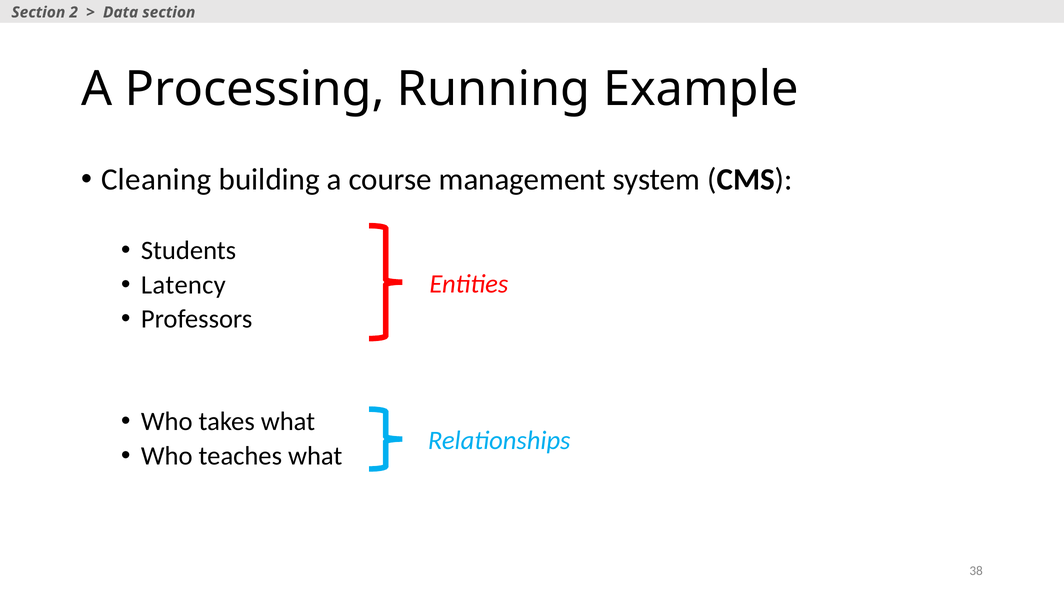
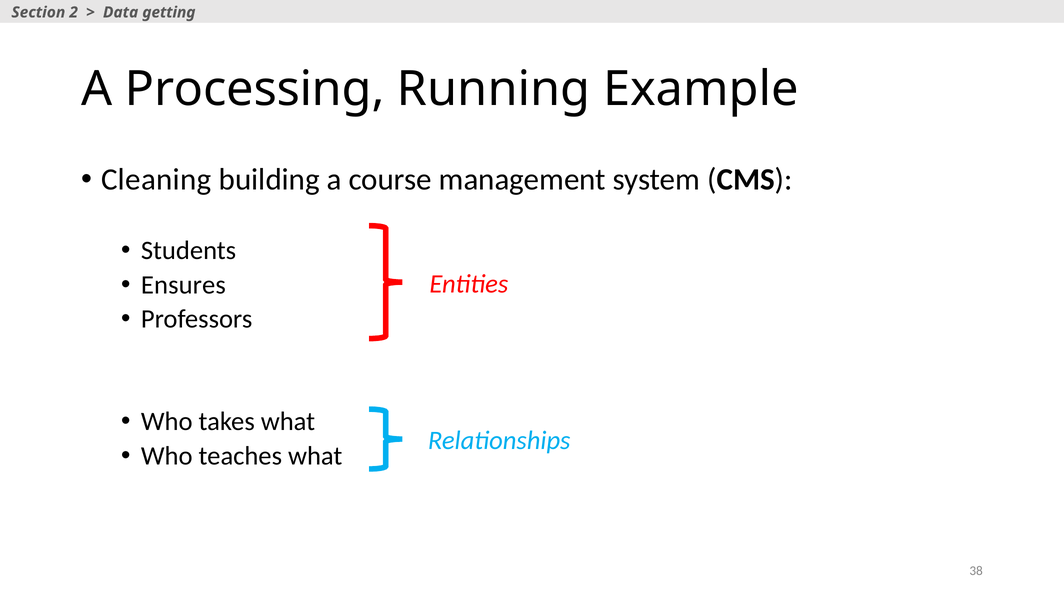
Data section: section -> getting
Latency: Latency -> Ensures
